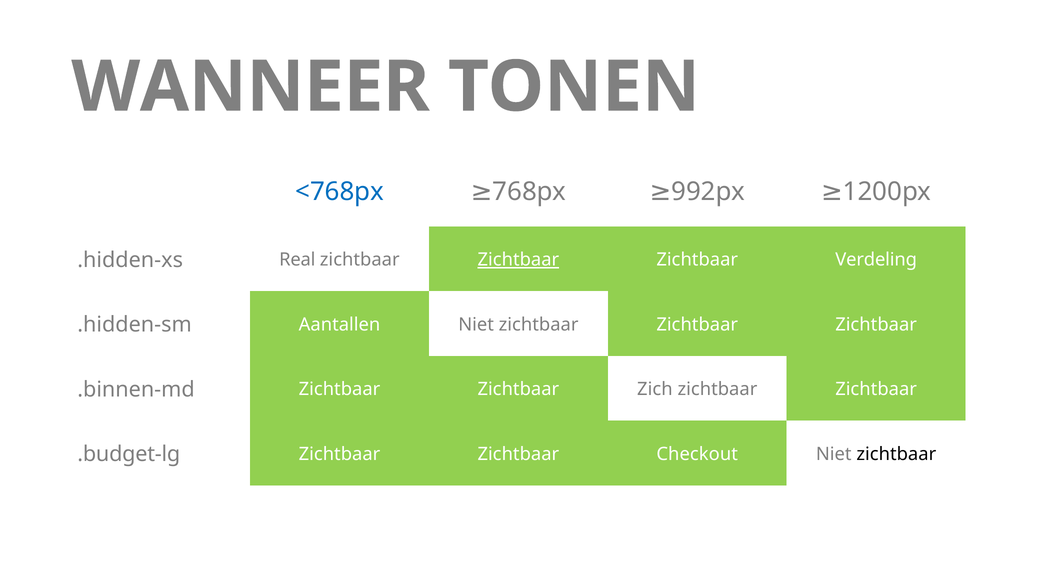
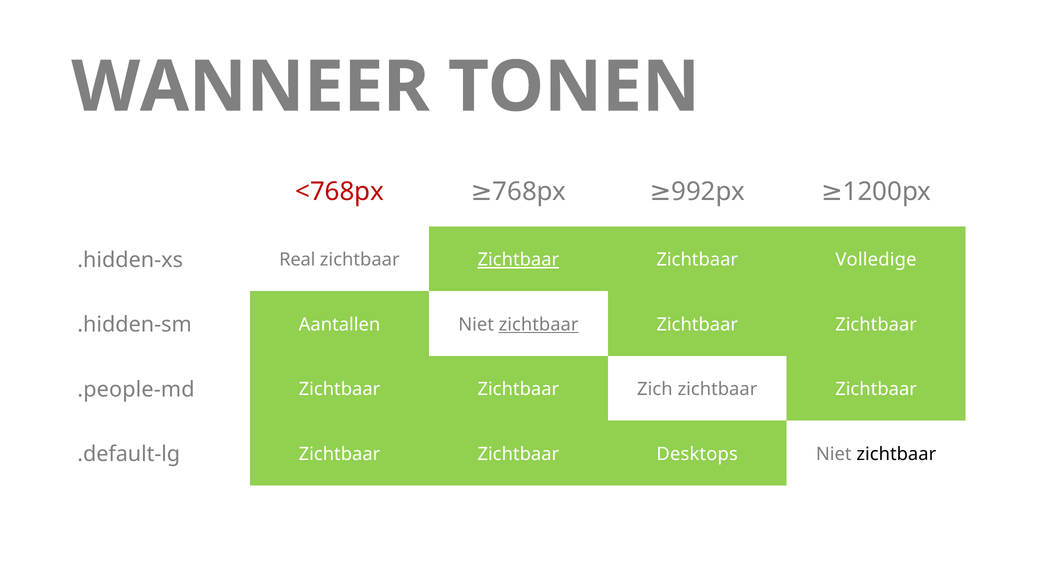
<768px colour: blue -> red
Verdeling: Verdeling -> Volledige
zichtbaar at (539, 324) underline: none -> present
.binnen-md: .binnen-md -> .people-md
.budget-lg: .budget-lg -> .default-lg
Checkout: Checkout -> Desktops
